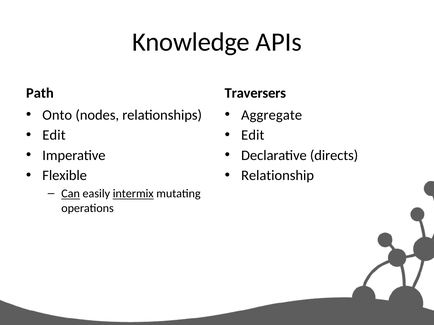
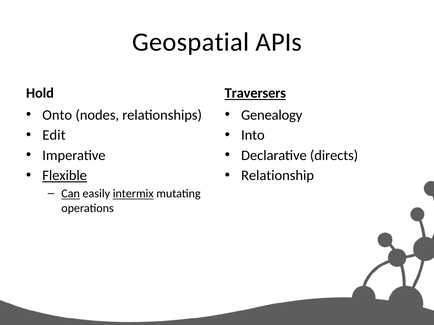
Knowledge: Knowledge -> Geospatial
Path: Path -> Hold
Traversers underline: none -> present
Aggregate: Aggregate -> Genealogy
Edit at (253, 135): Edit -> Into
Flexible underline: none -> present
